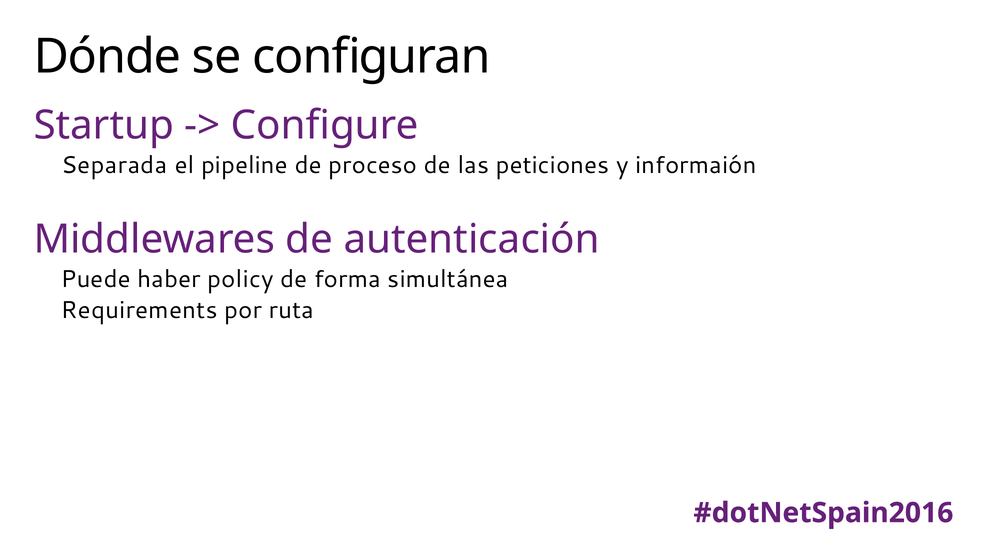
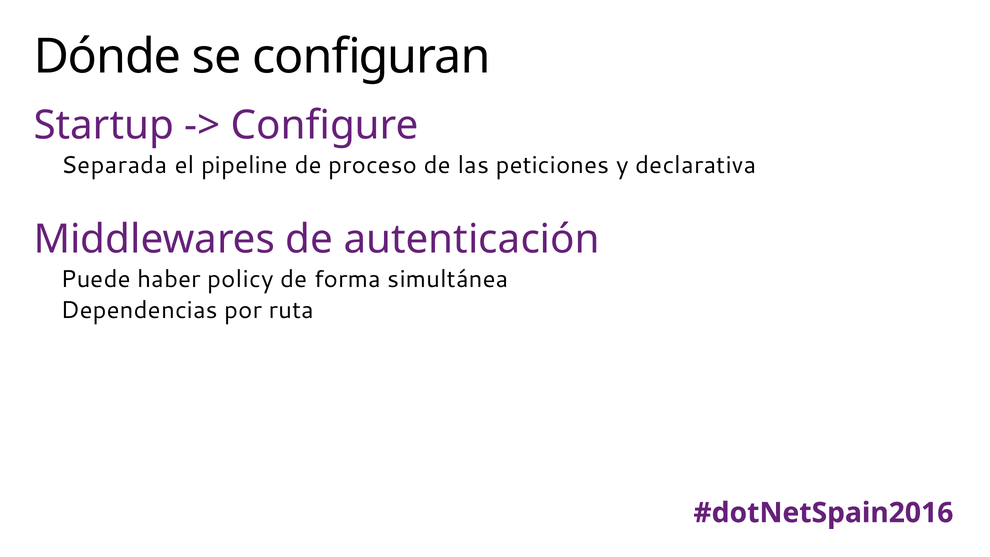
informaión: informaión -> declarativa
Requirements: Requirements -> Dependencias
